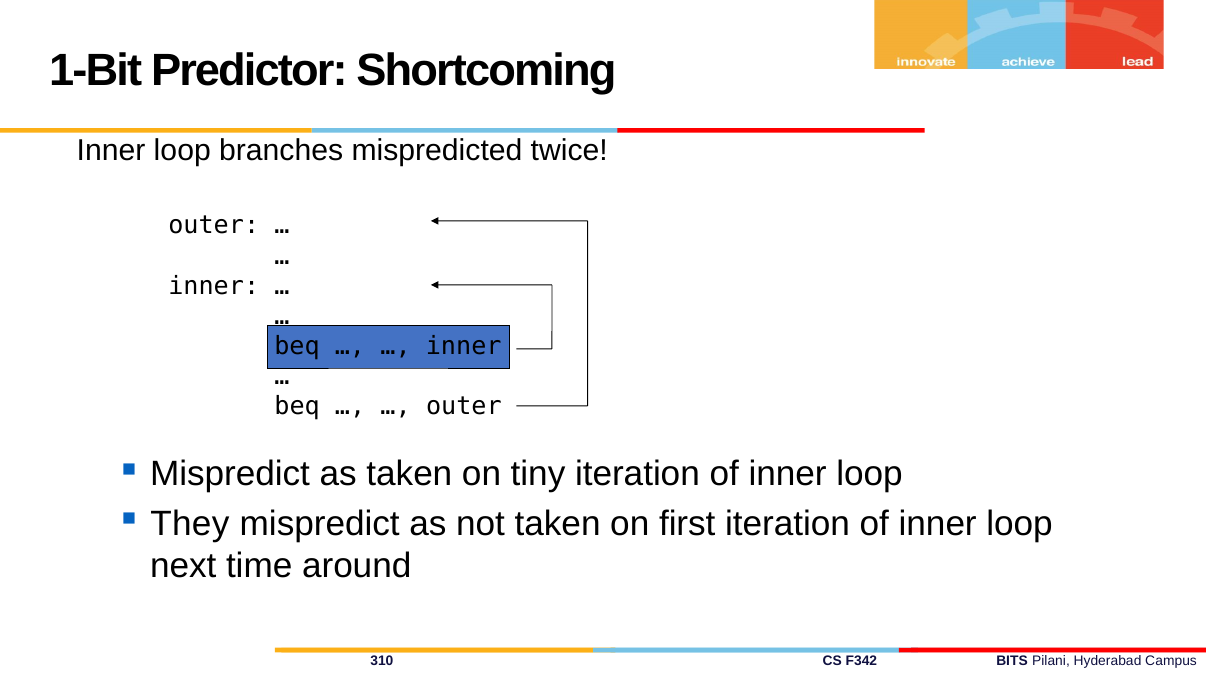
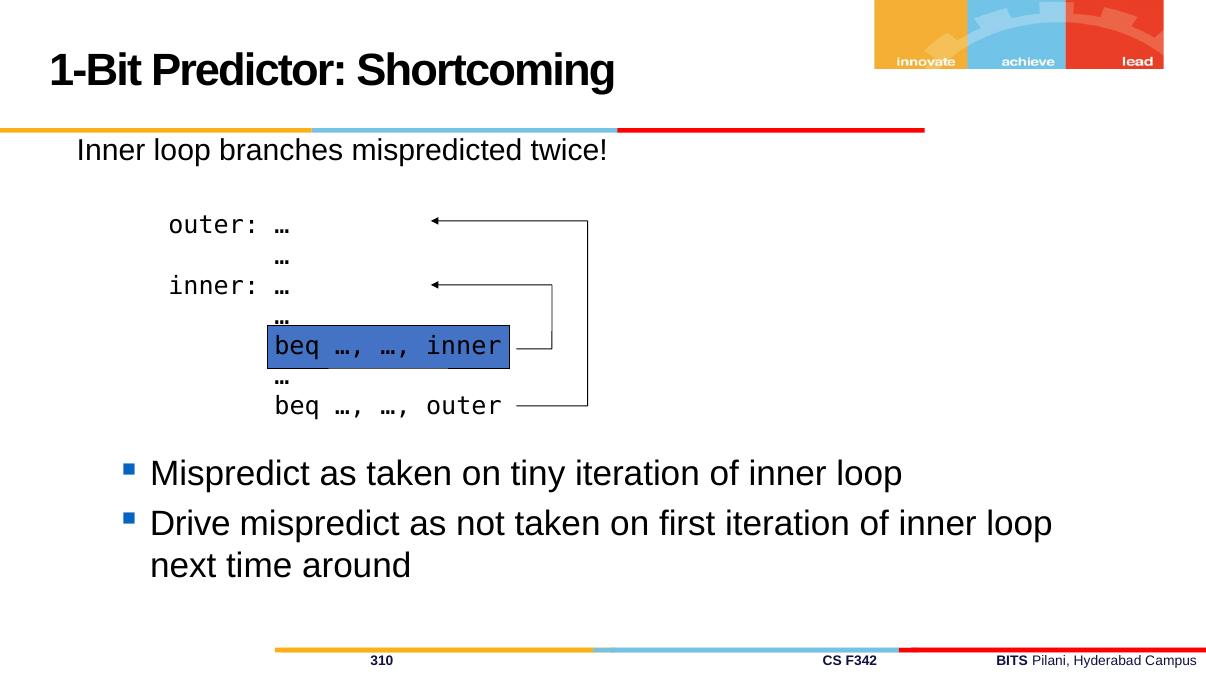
They: They -> Drive
